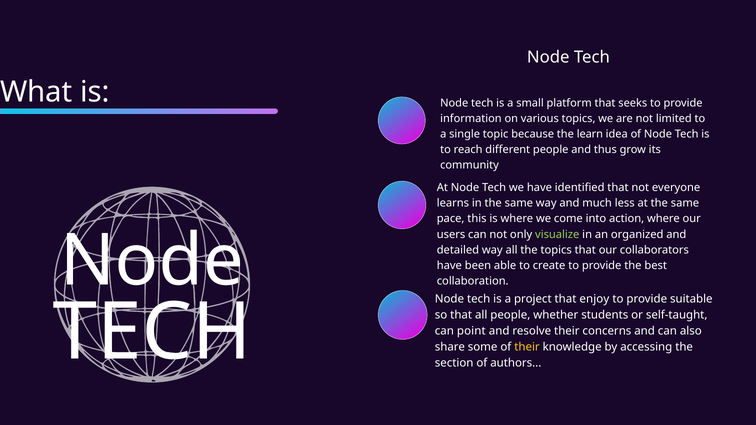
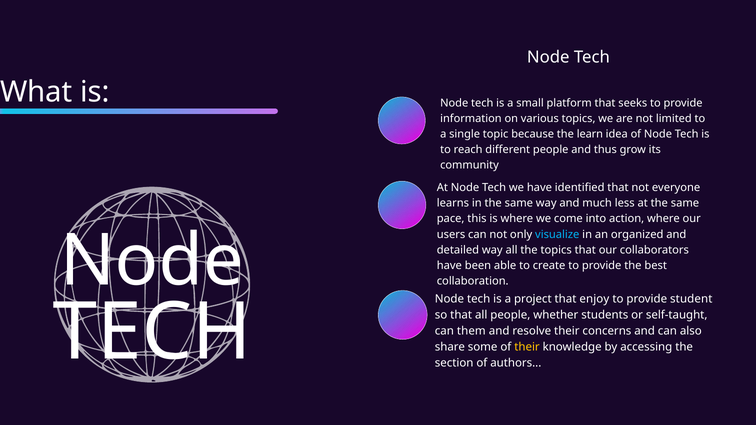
visualize colour: light green -> light blue
suitable: suitable -> student
point: point -> them
